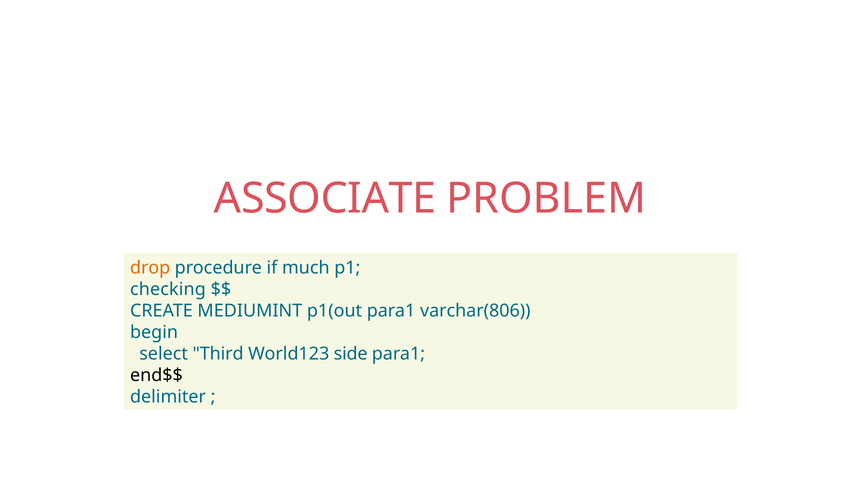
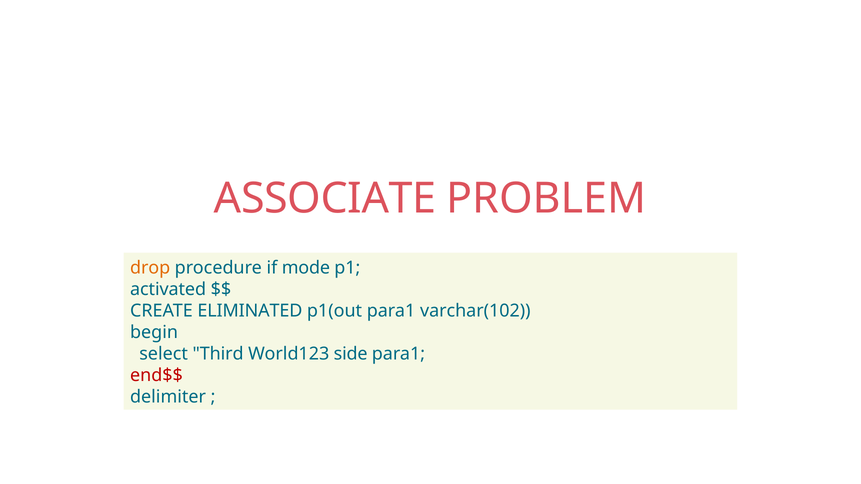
much: much -> mode
checking: checking -> activated
MEDIUMINT: MEDIUMINT -> ELIMINATED
varchar(806: varchar(806 -> varchar(102
end$$ colour: black -> red
